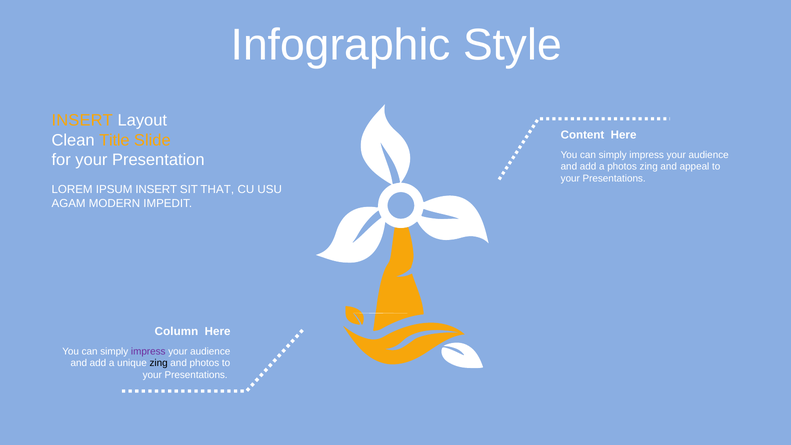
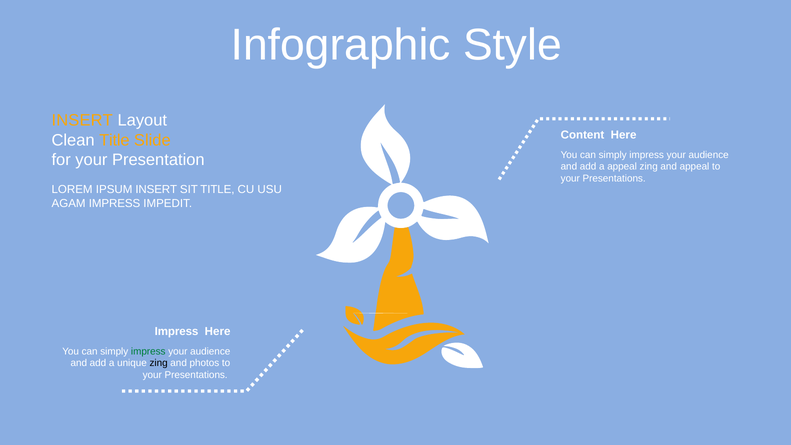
a photos: photos -> appeal
SIT THAT: THAT -> TITLE
AGAM MODERN: MODERN -> IMPRESS
Column at (176, 332): Column -> Impress
impress at (148, 351) colour: purple -> green
